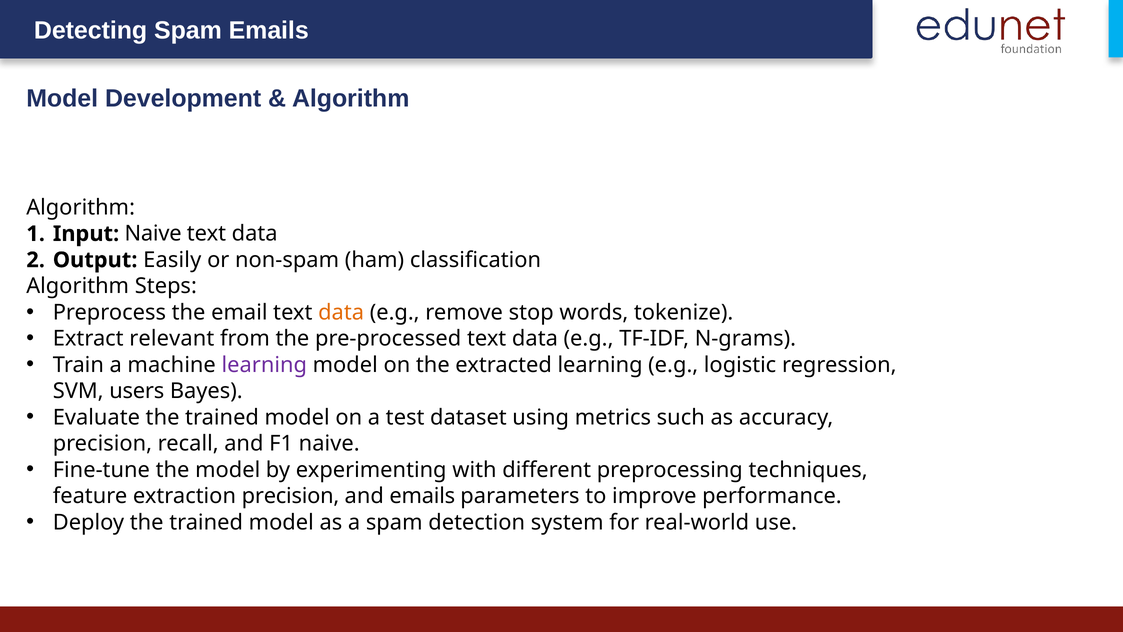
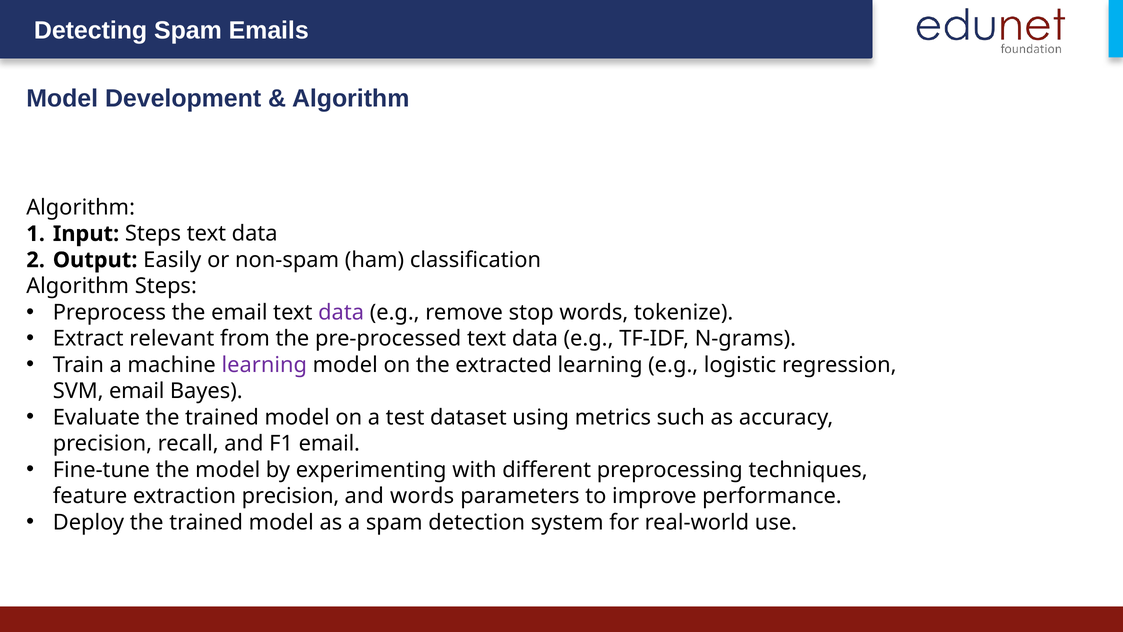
Input Naive: Naive -> Steps
data at (341, 312) colour: orange -> purple
SVM users: users -> email
F1 naive: naive -> email
and emails: emails -> words
